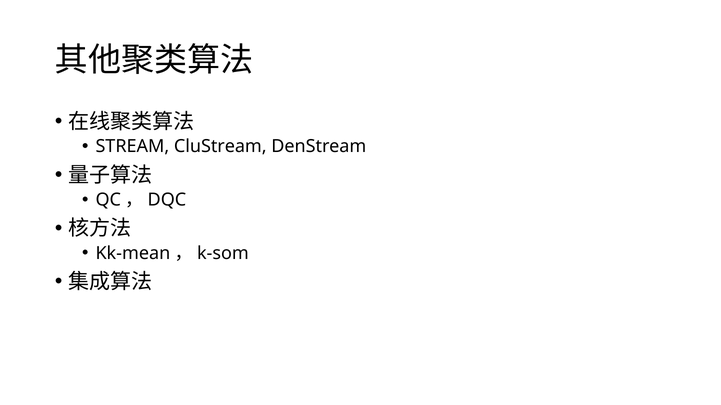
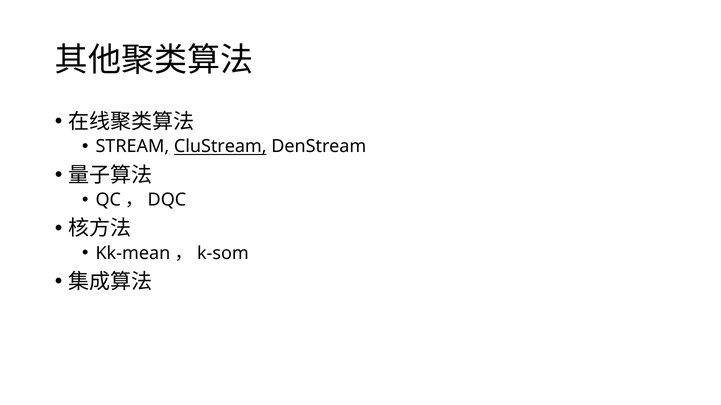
CluStream underline: none -> present
